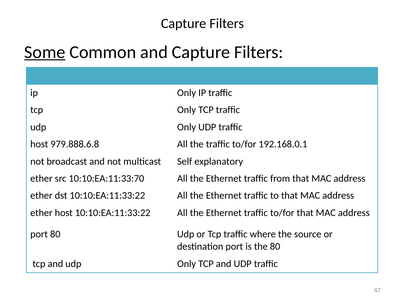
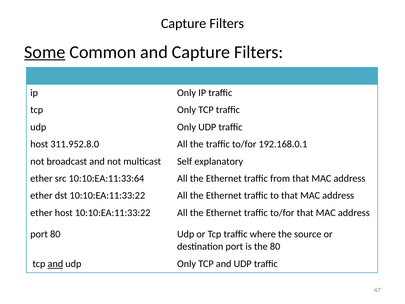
979.888.6.8: 979.888.6.8 -> 311.952.8.0
10:10:EA:11:33:70: 10:10:EA:11:33:70 -> 10:10:EA:11:33:64
and at (55, 264) underline: none -> present
